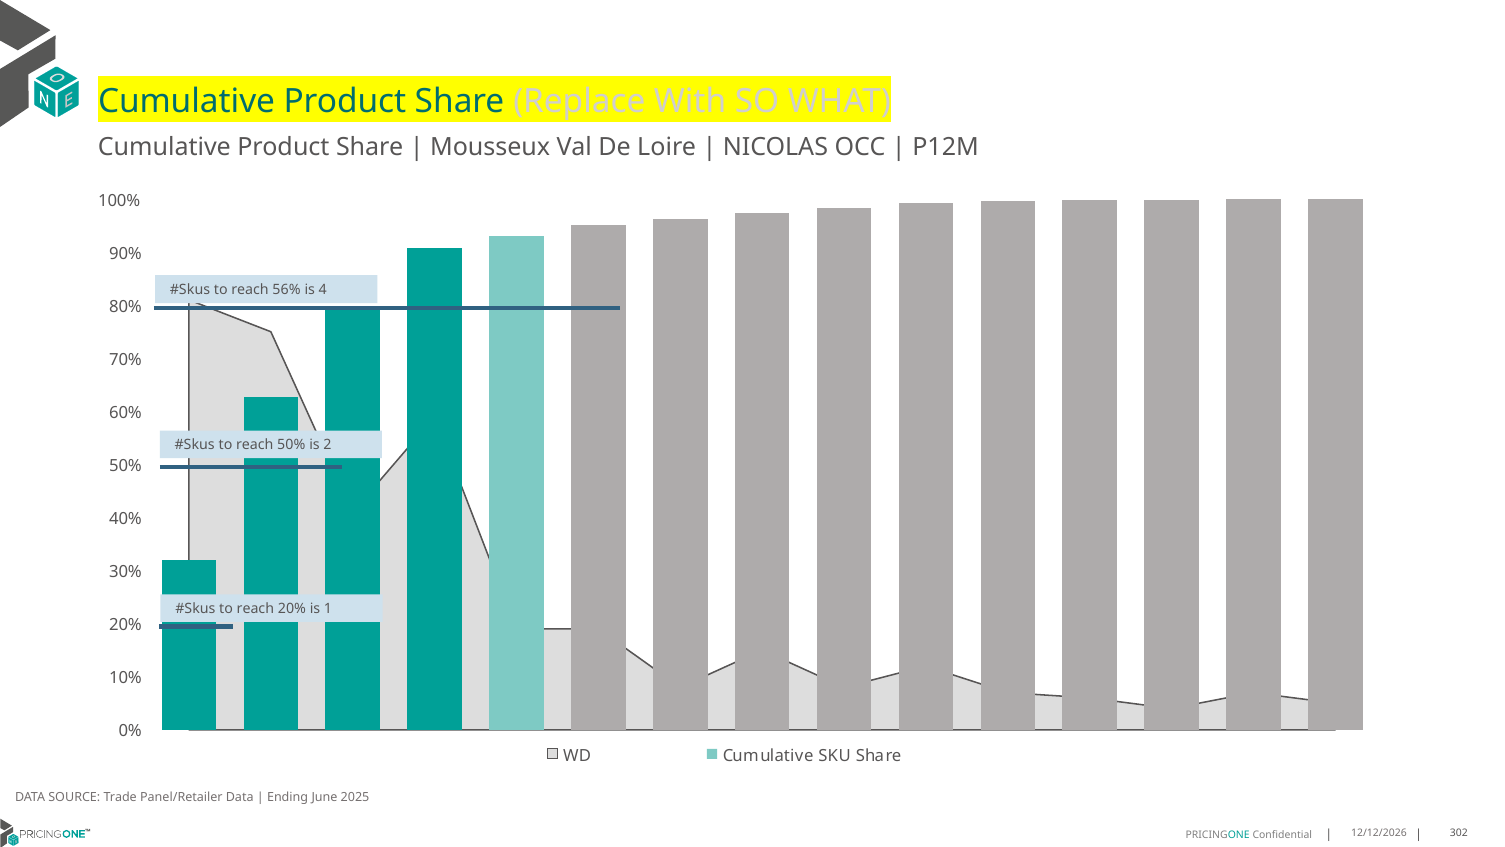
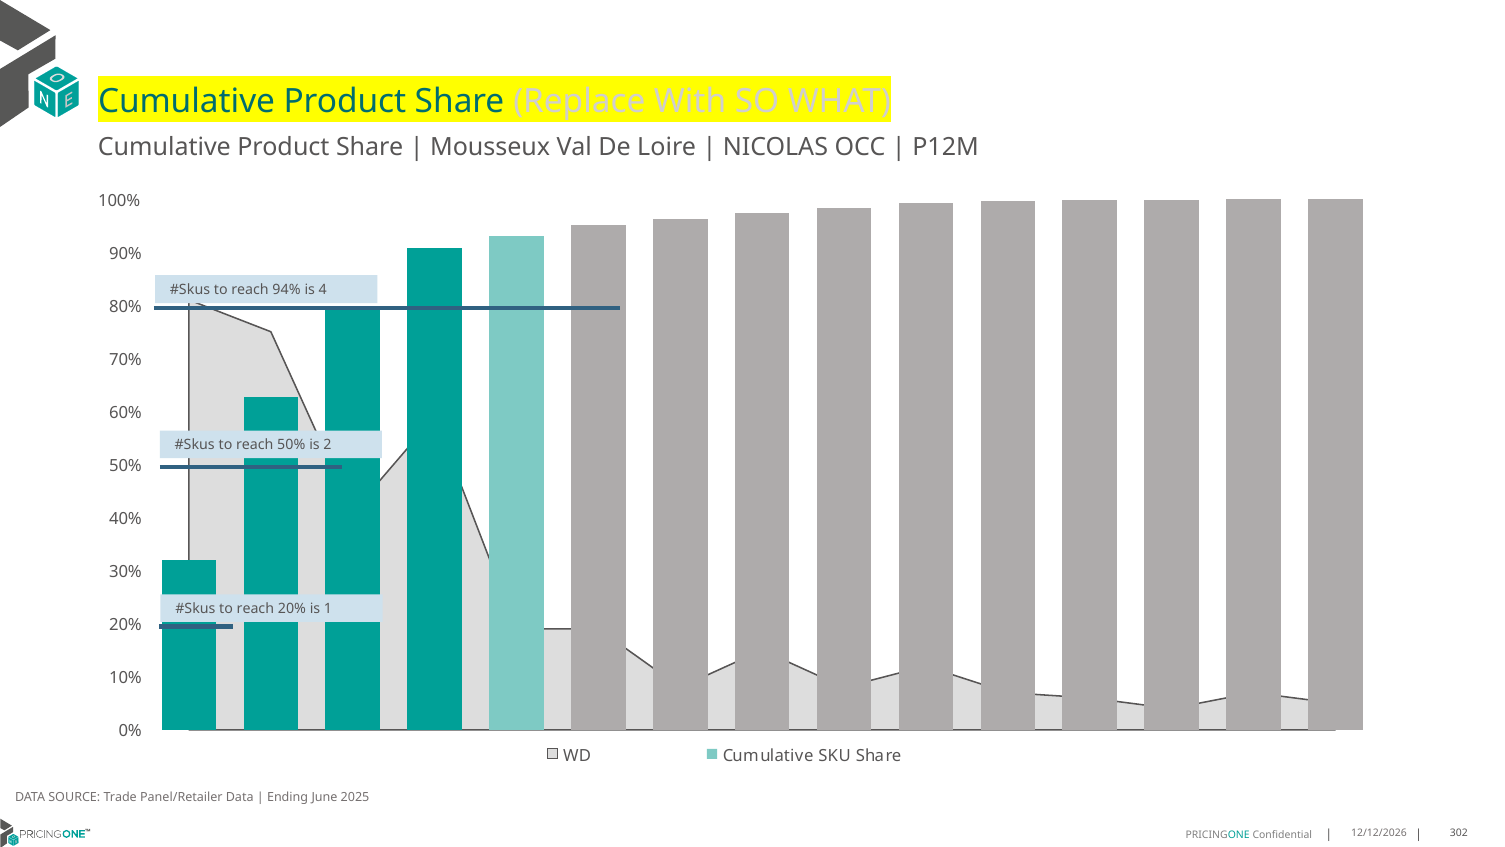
56%: 56% -> 94%
